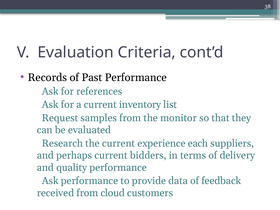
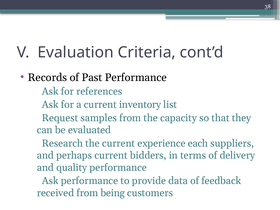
monitor: monitor -> capacity
cloud: cloud -> being
